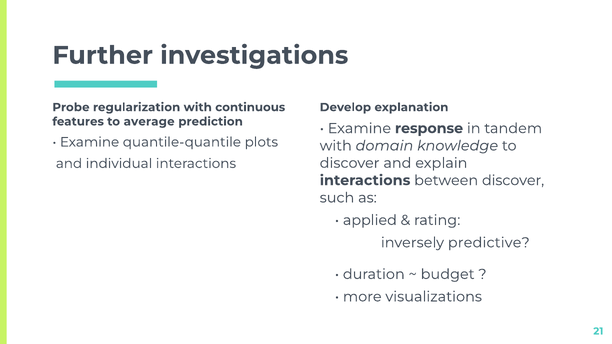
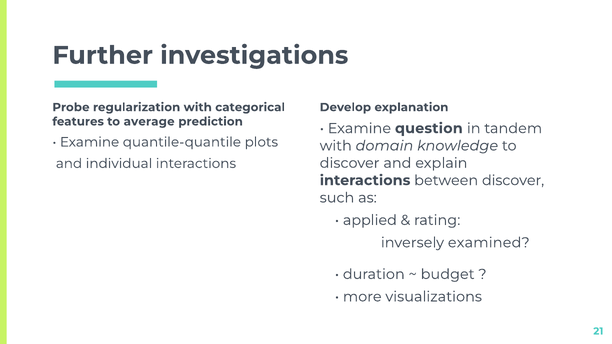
continuous: continuous -> categorical
response: response -> question
predictive: predictive -> examined
